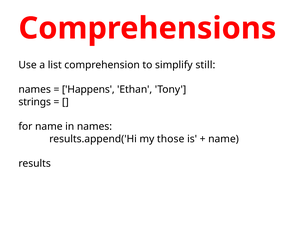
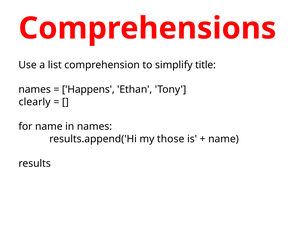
still: still -> title
strings: strings -> clearly
